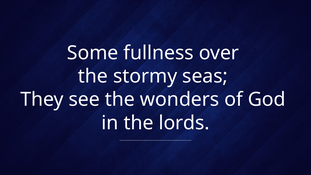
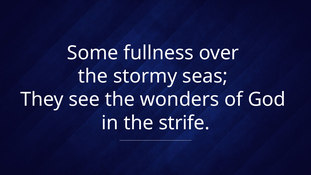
lords: lords -> strife
